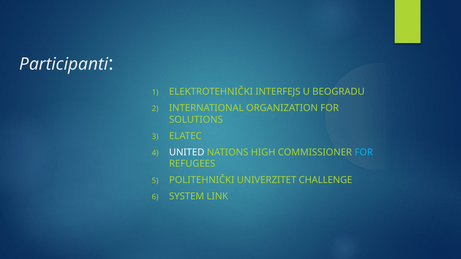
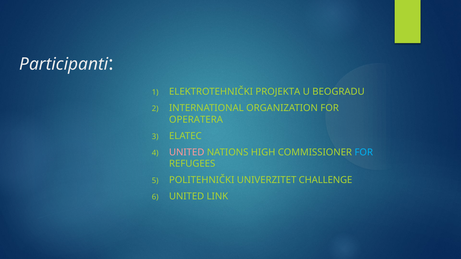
INTERFEJS: INTERFEJS -> PROJEKTA
SOLUTIONS: SOLUTIONS -> OPERATERA
UNITED at (187, 152) colour: white -> pink
SYSTEM at (187, 197): SYSTEM -> UNITED
